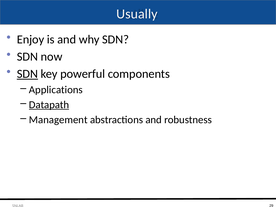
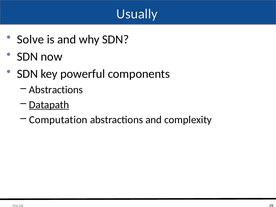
Enjoy: Enjoy -> Solve
SDN at (27, 74) underline: present -> none
Applications at (56, 90): Applications -> Abstractions
Management: Management -> Computation
robustness: robustness -> complexity
